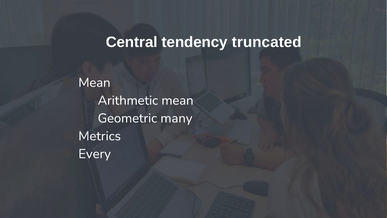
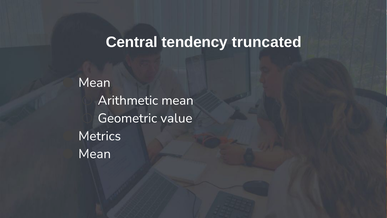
many: many -> value
Every at (95, 154): Every -> Mean
